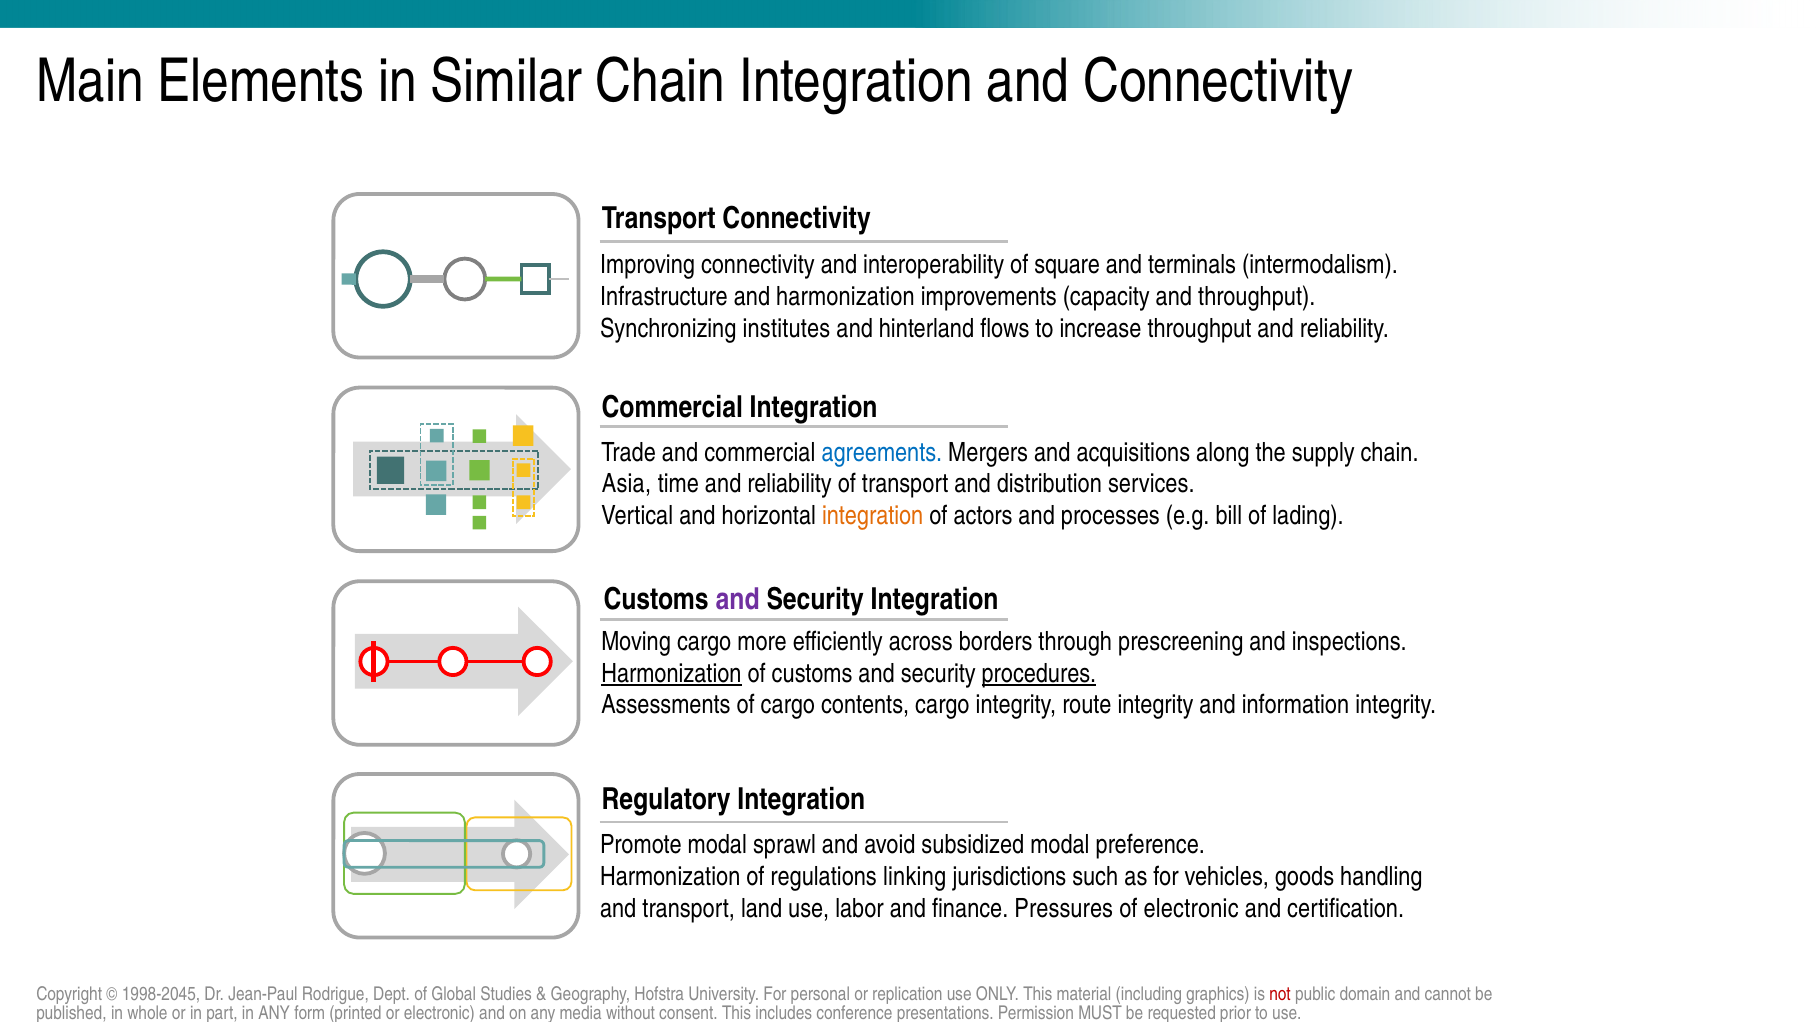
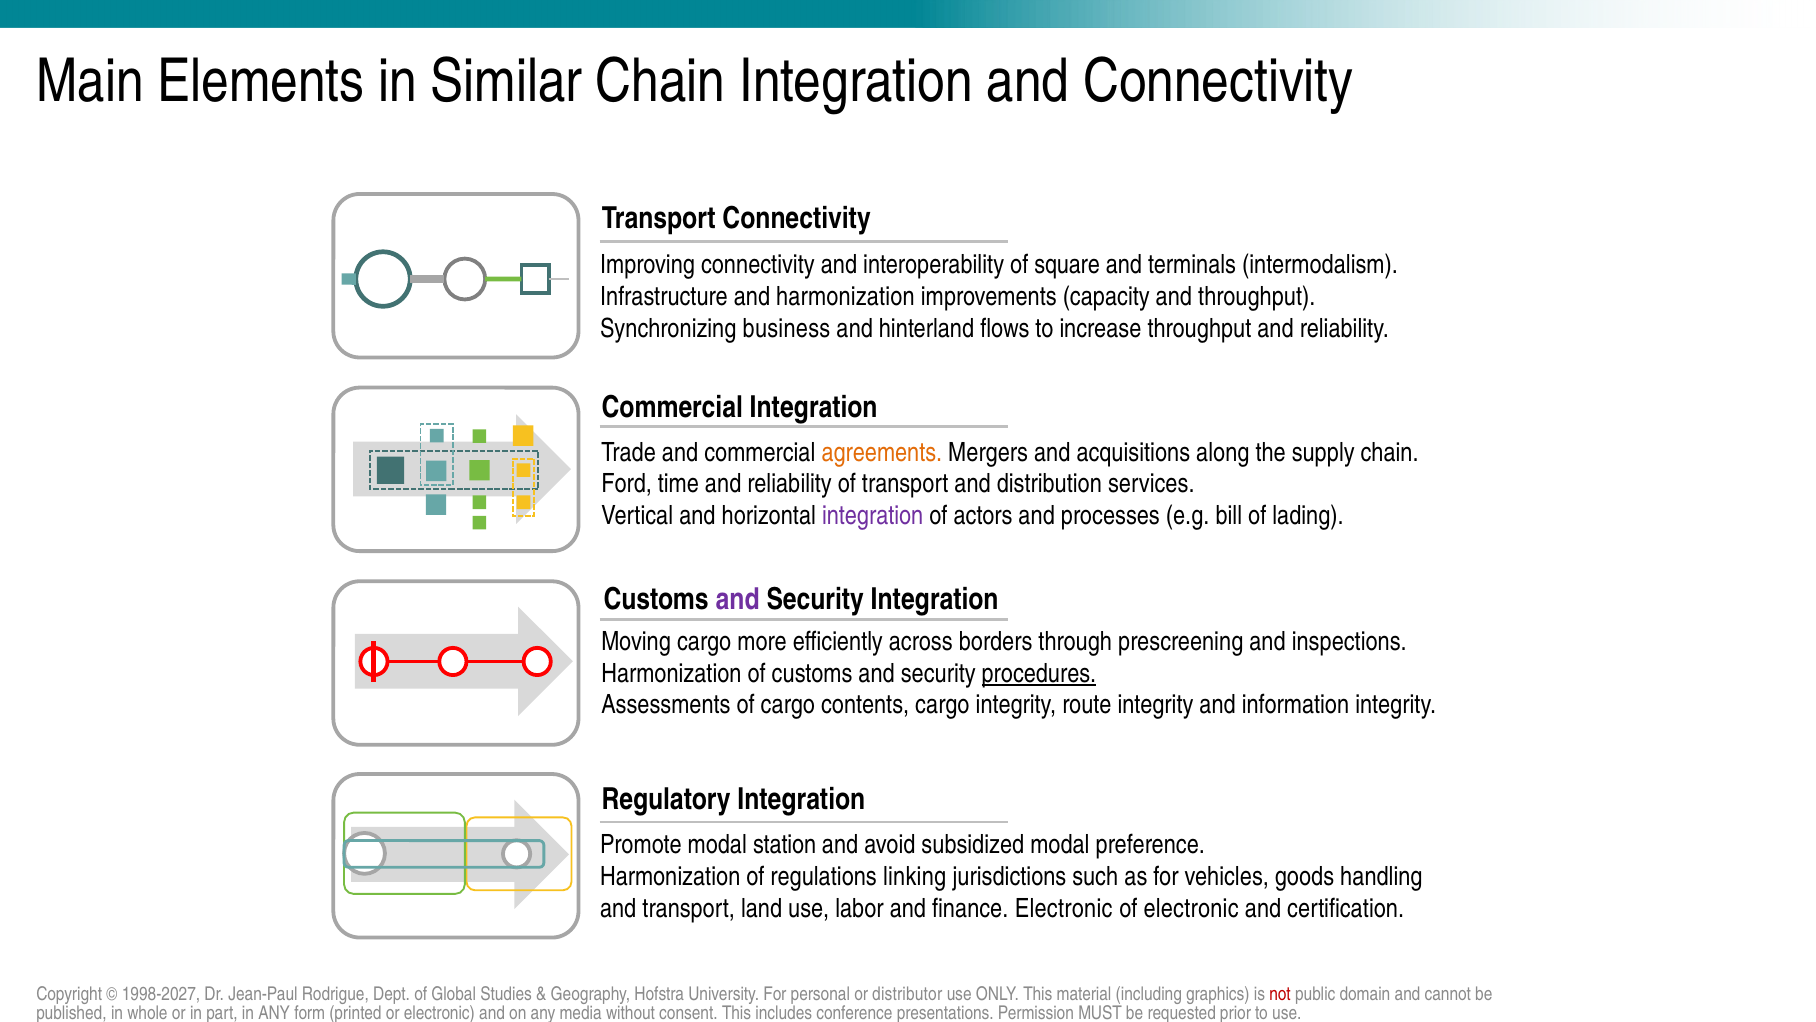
institutes: institutes -> business
agreements colour: blue -> orange
Asia: Asia -> Ford
integration at (873, 516) colour: orange -> purple
Harmonization at (671, 673) underline: present -> none
sprawl: sprawl -> station
finance Pressures: Pressures -> Electronic
1998-2045: 1998-2045 -> 1998-2027
replication: replication -> distributor
